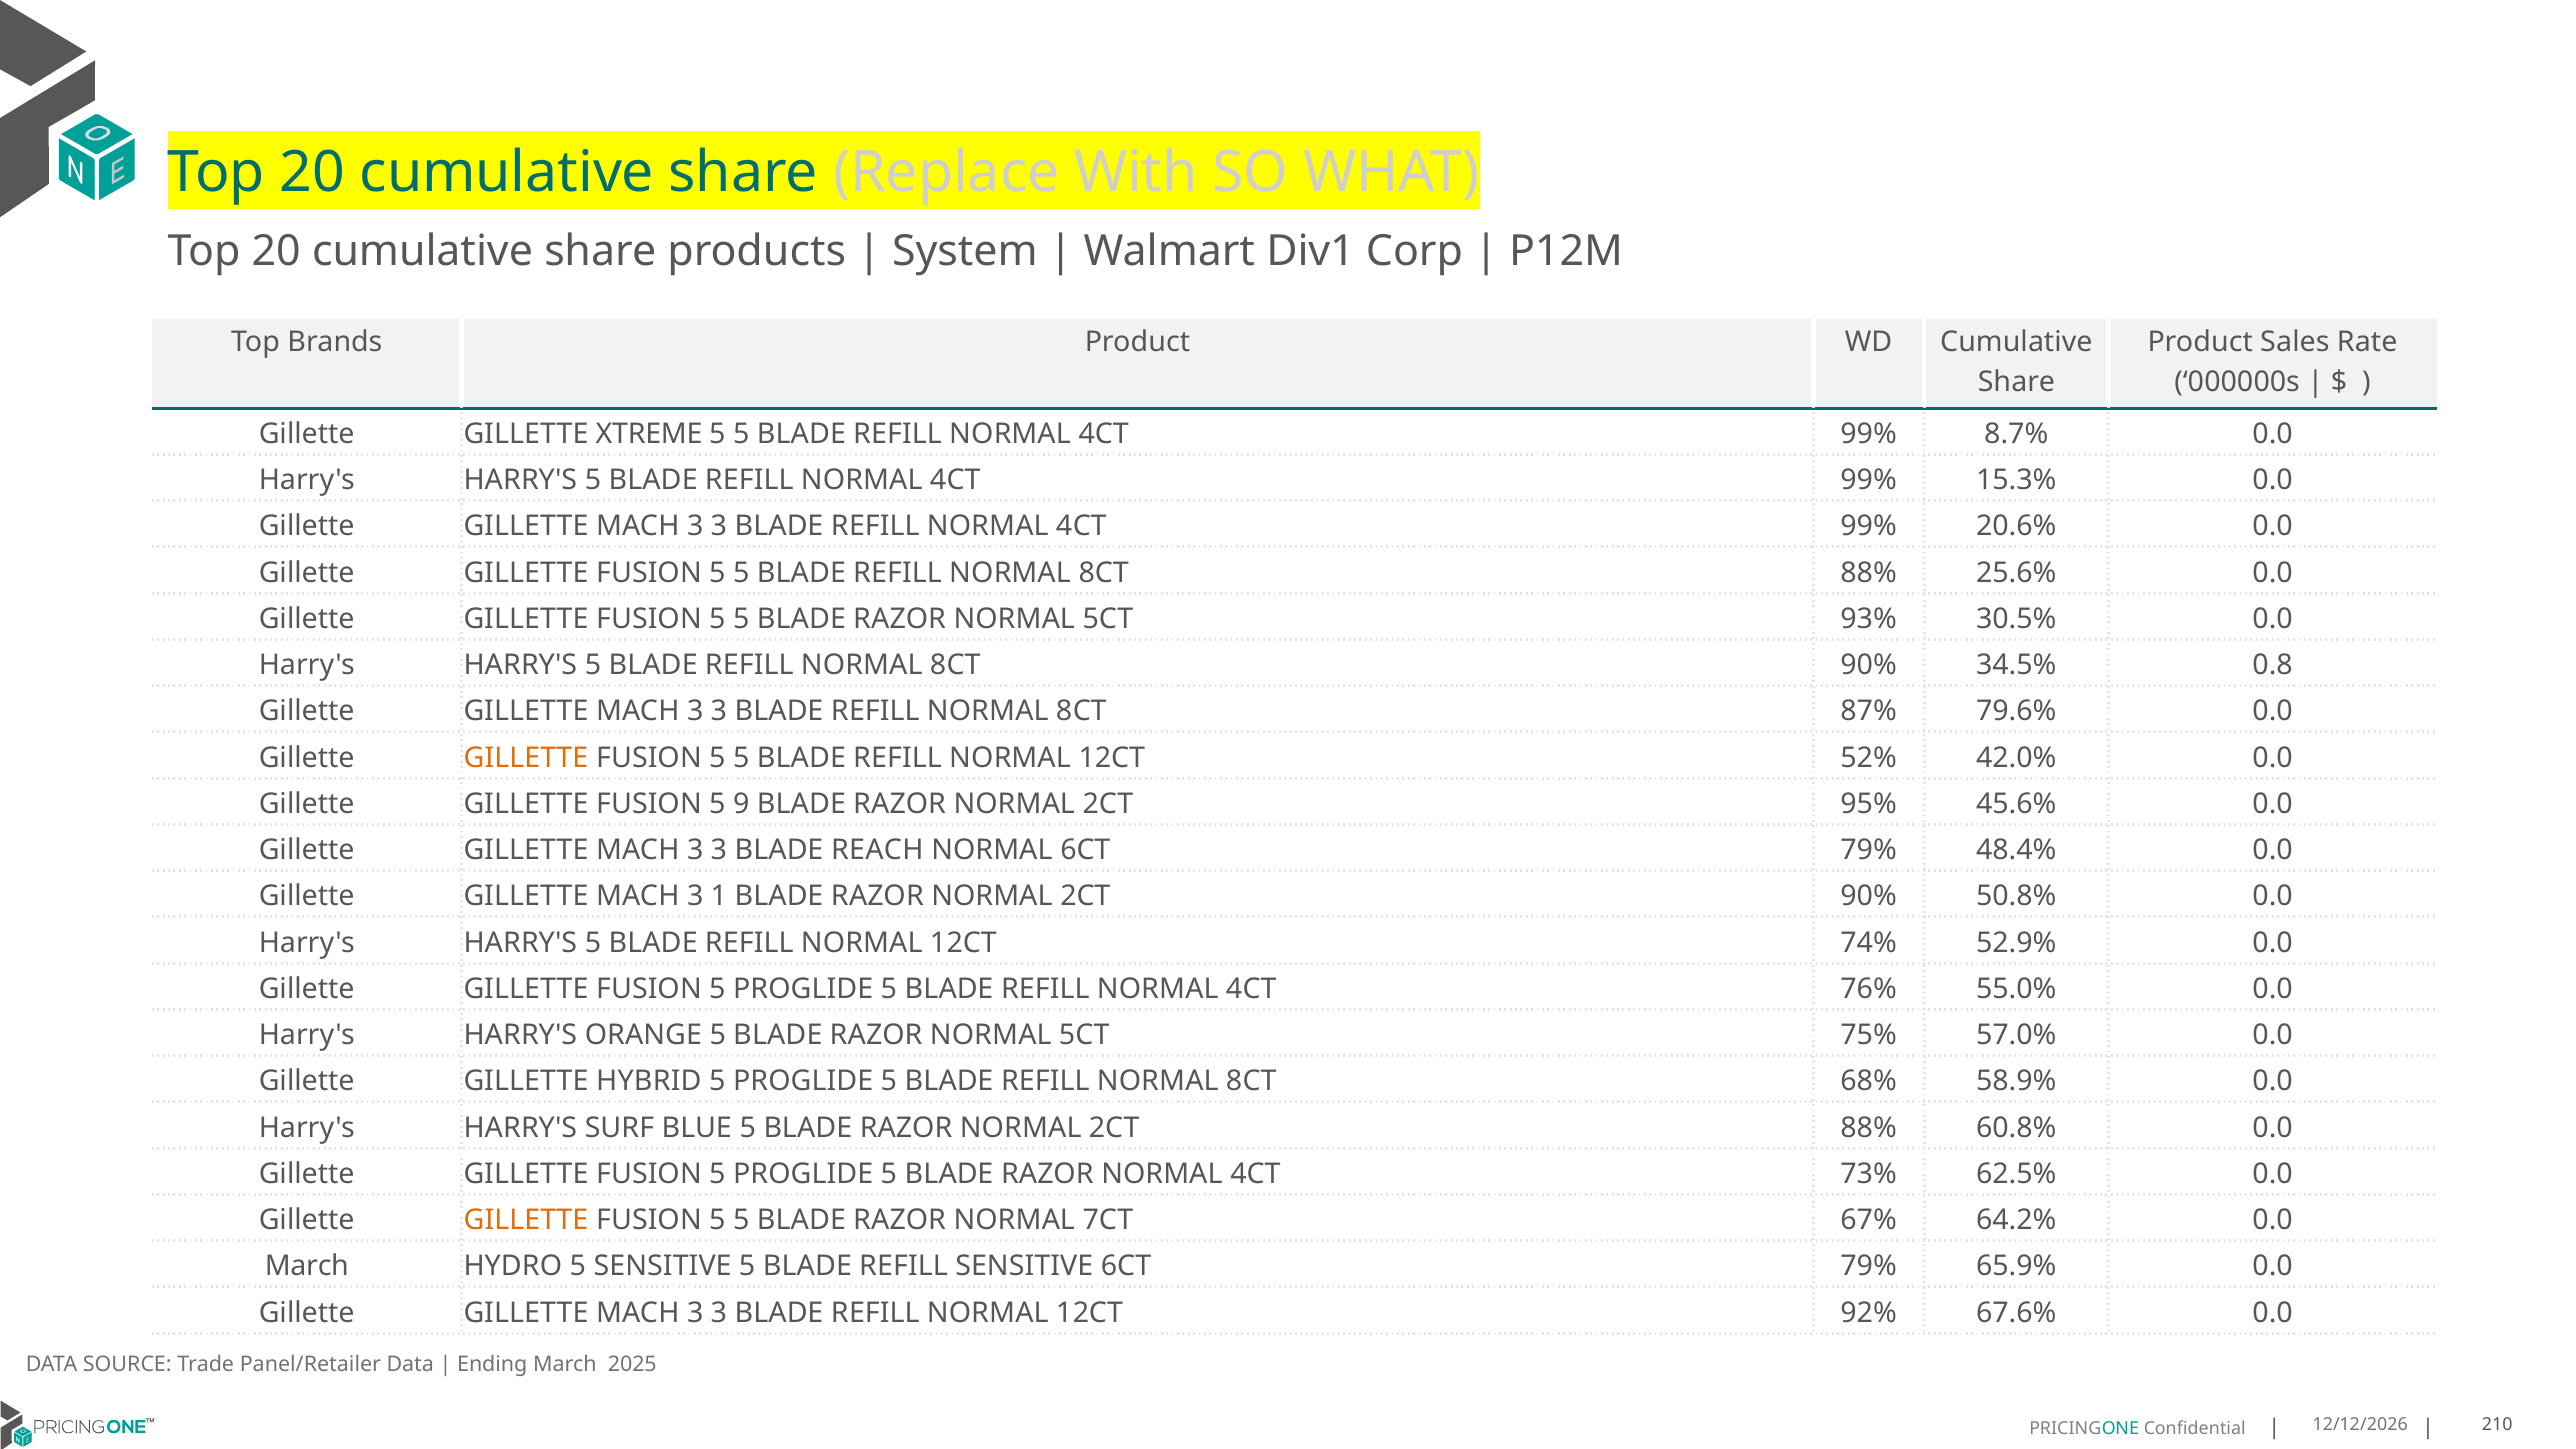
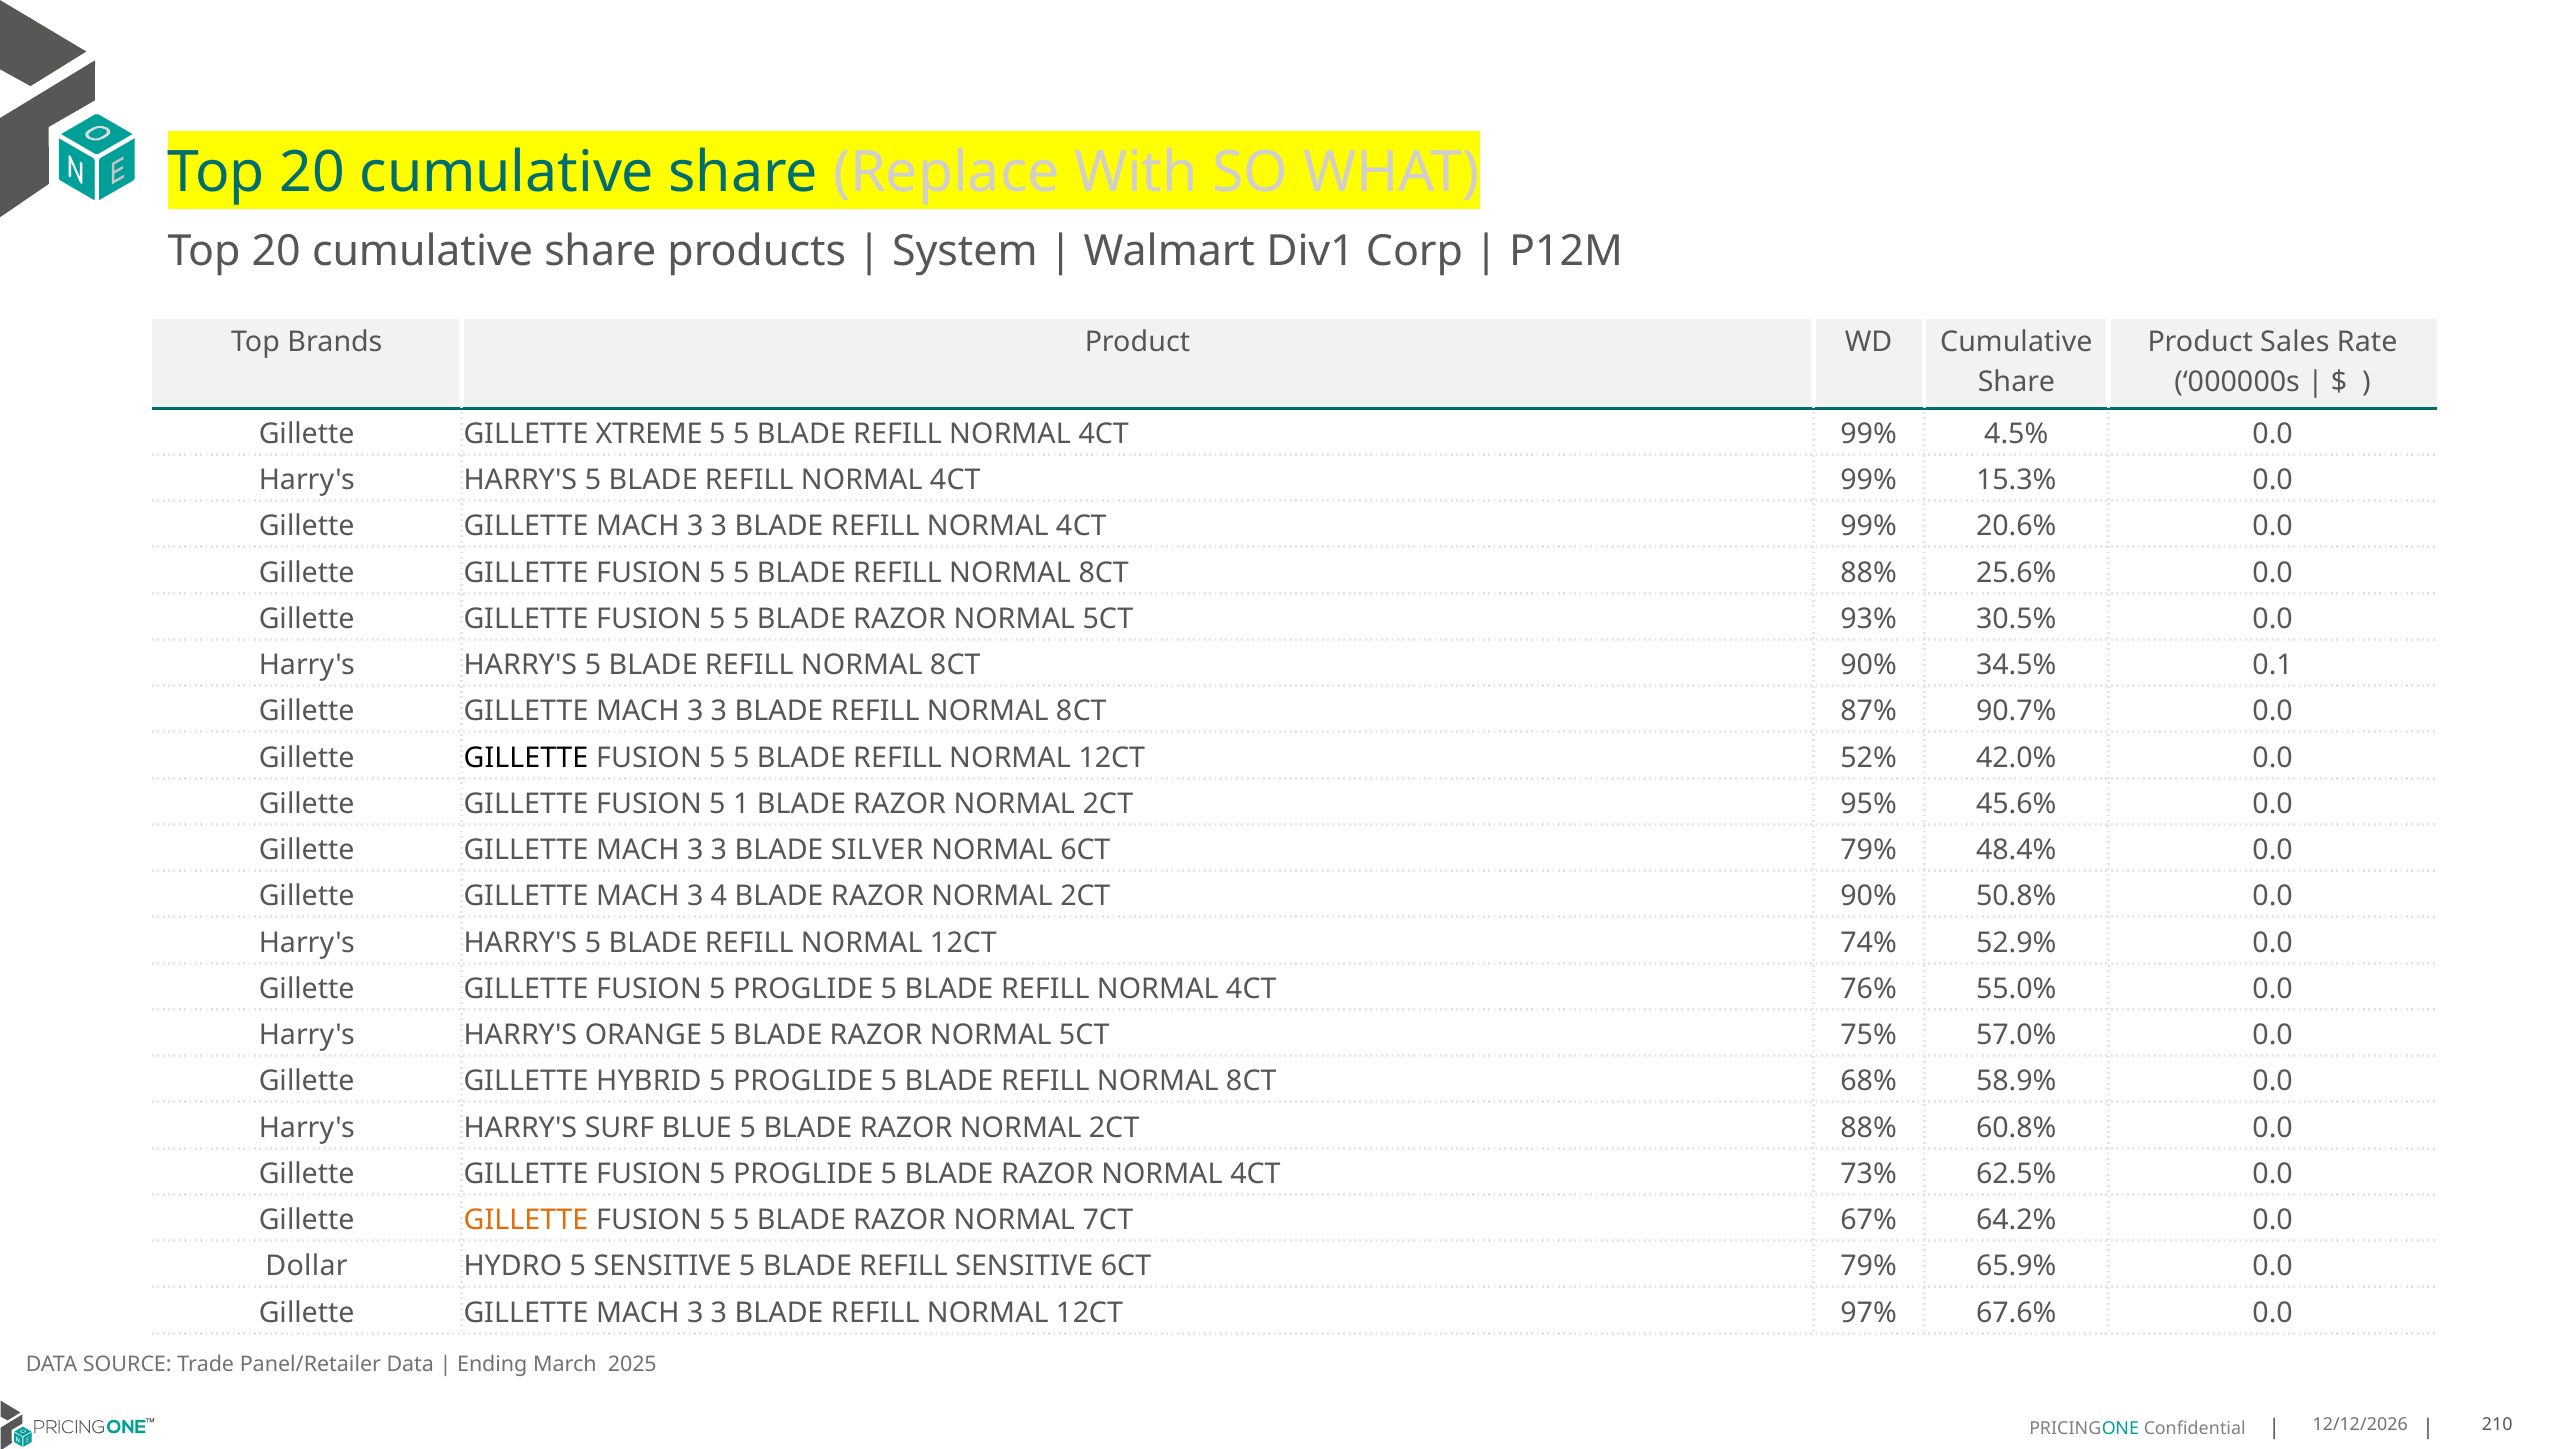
8.7%: 8.7% -> 4.5%
0.8: 0.8 -> 0.1
79.6%: 79.6% -> 90.7%
GILLETTE at (526, 758) colour: orange -> black
9: 9 -> 1
REACH: REACH -> SILVER
1: 1 -> 4
March at (307, 1266): March -> Dollar
92%: 92% -> 97%
